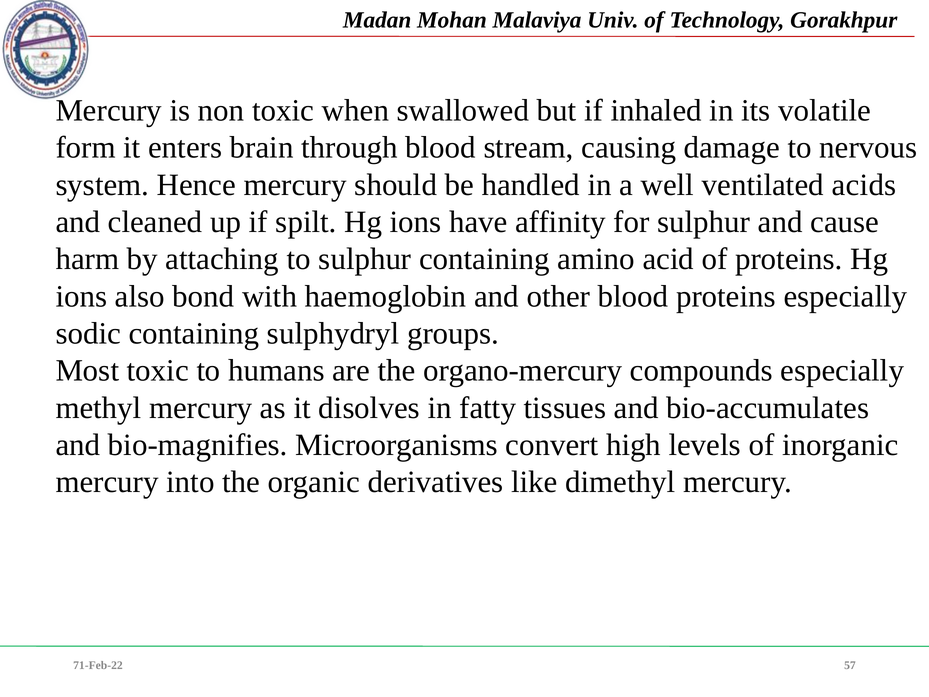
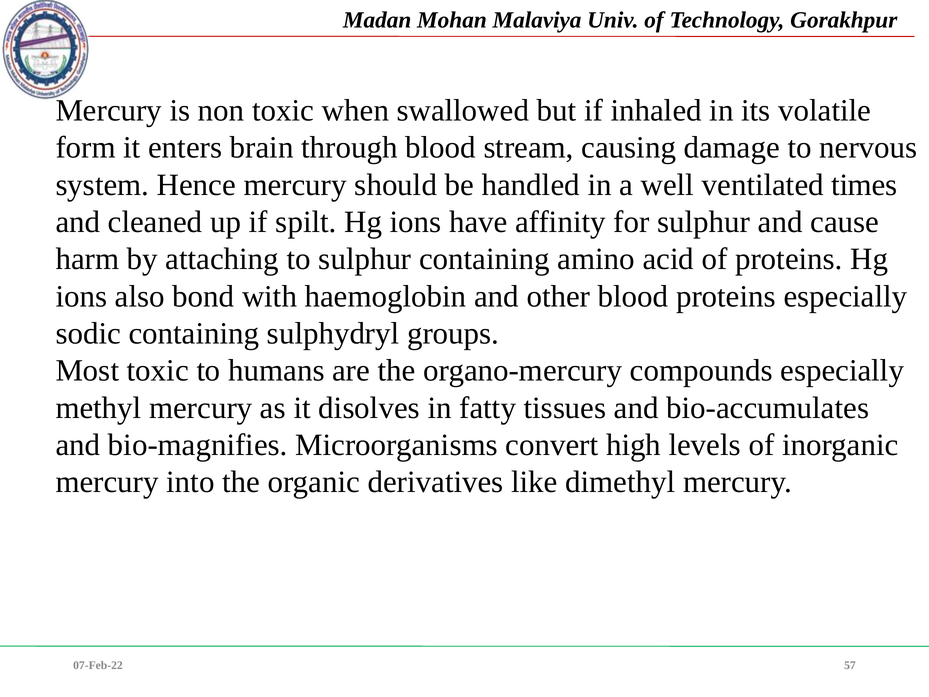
acids: acids -> times
71-Feb-22: 71-Feb-22 -> 07-Feb-22
